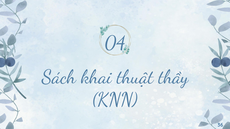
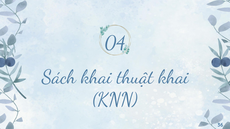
thuật thầy: thầy -> khai
